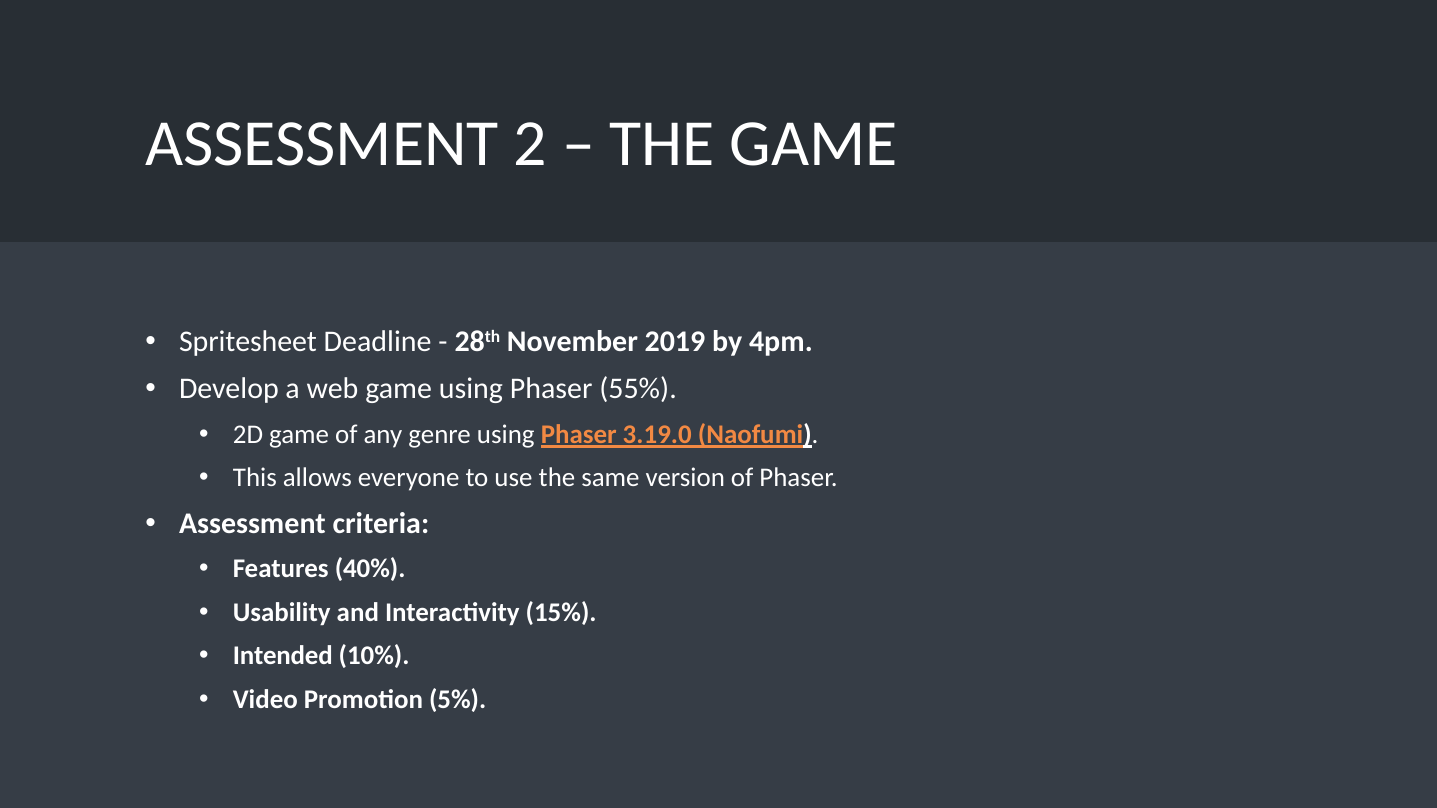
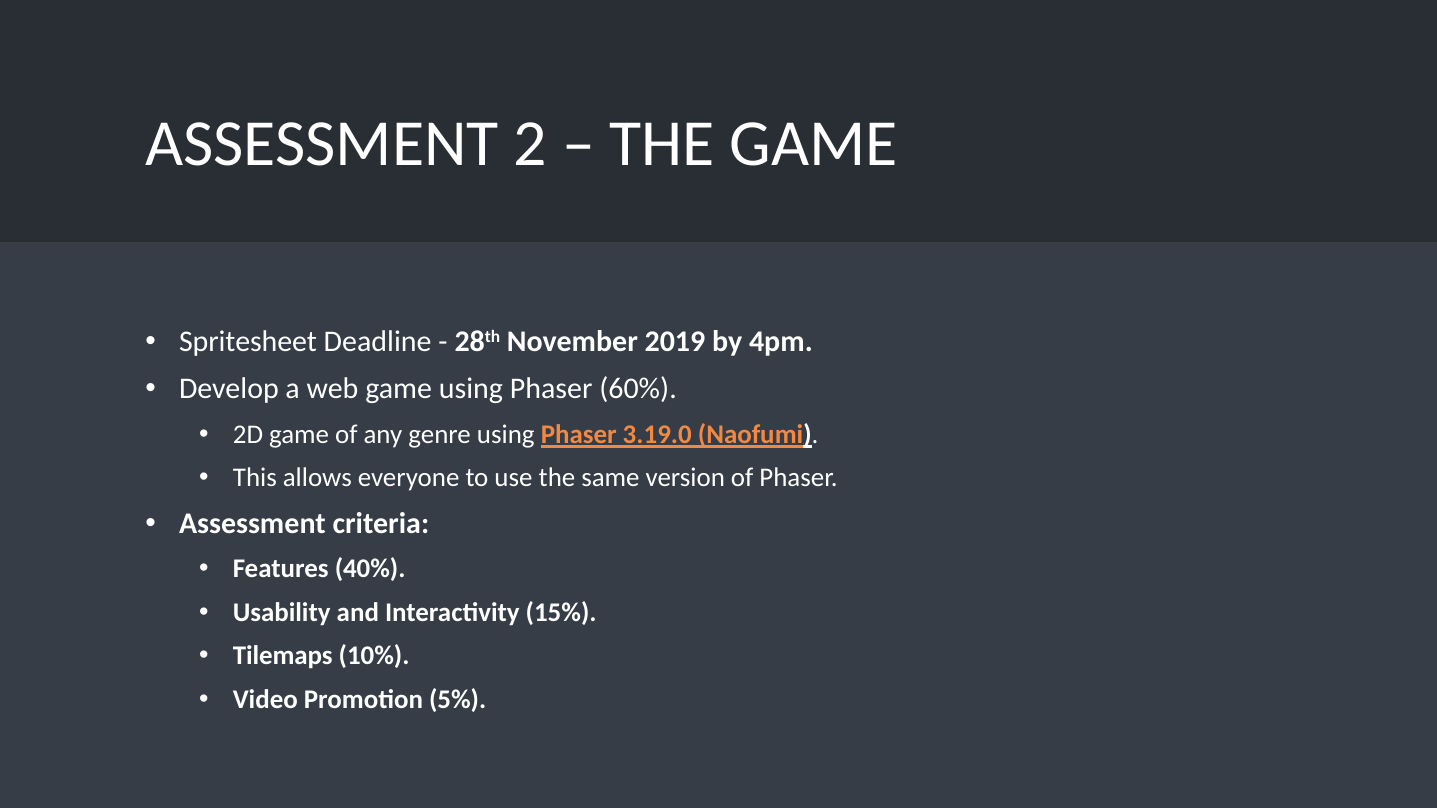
55%: 55% -> 60%
Intended: Intended -> Tilemaps
